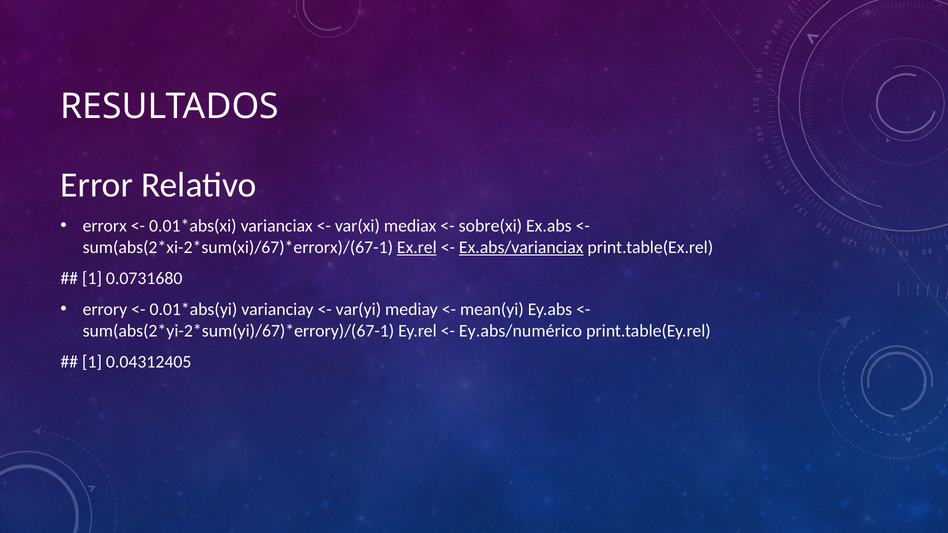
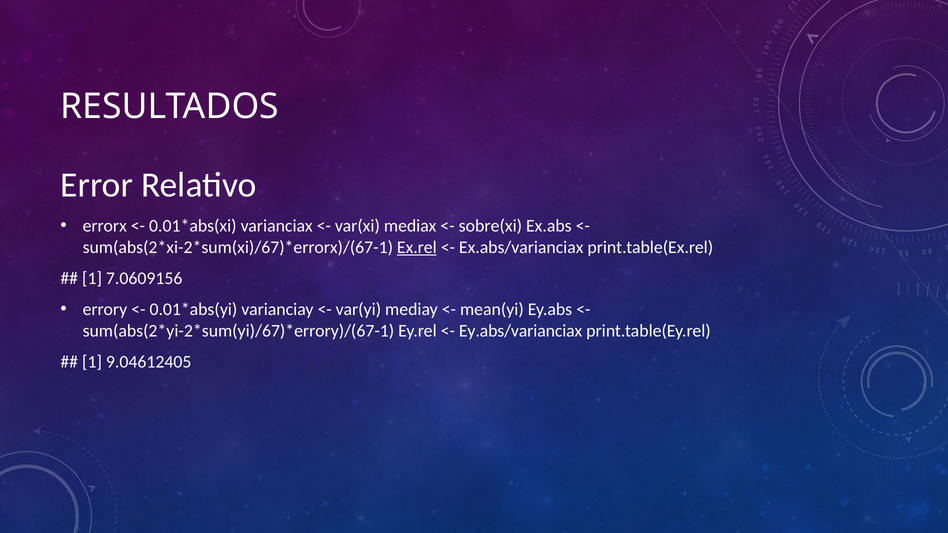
Ex.abs/varianciax underline: present -> none
0.0731680: 0.0731680 -> 7.0609156
Ey.abs/numérico: Ey.abs/numérico -> Ey.abs/varianciax
0.04312405: 0.04312405 -> 9.04612405
